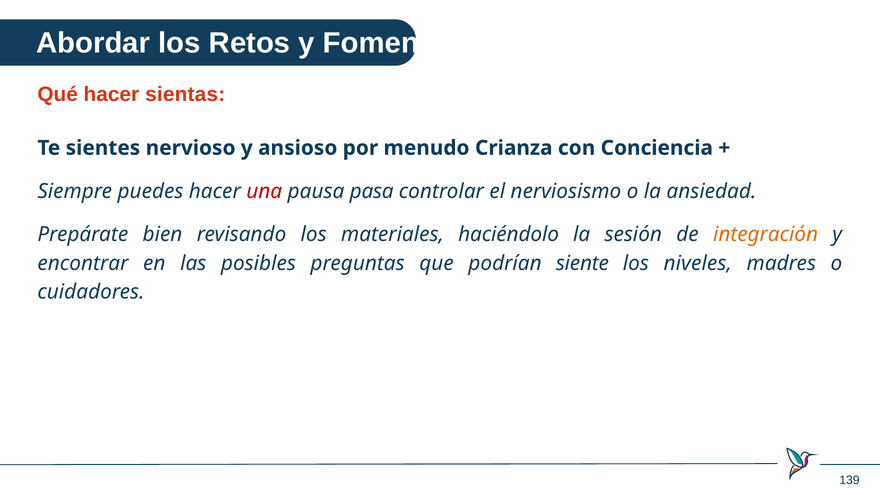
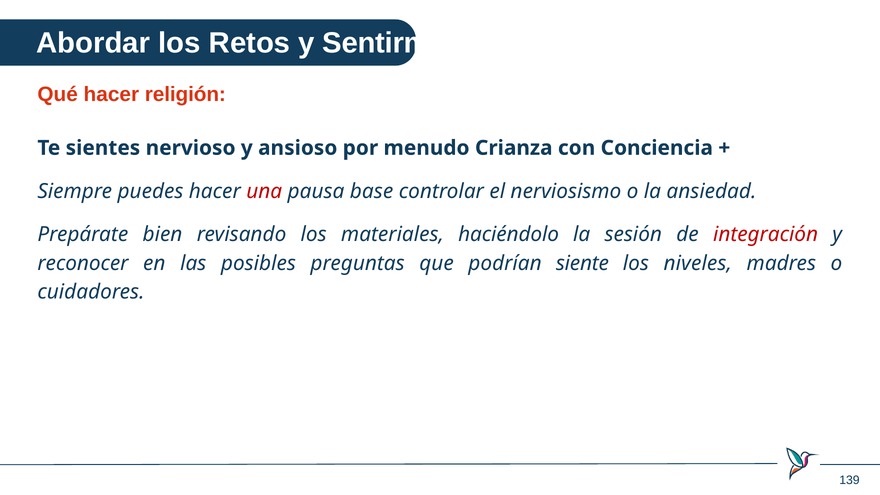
Fomenta: Fomenta -> Sentirme
sientas: sientas -> religión
pasa: pasa -> base
integración colour: orange -> red
encontrar: encontrar -> reconocer
